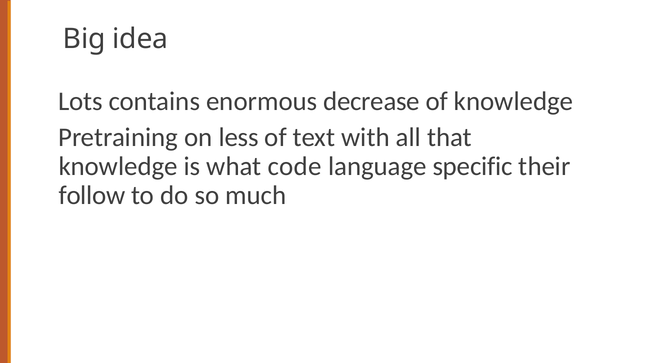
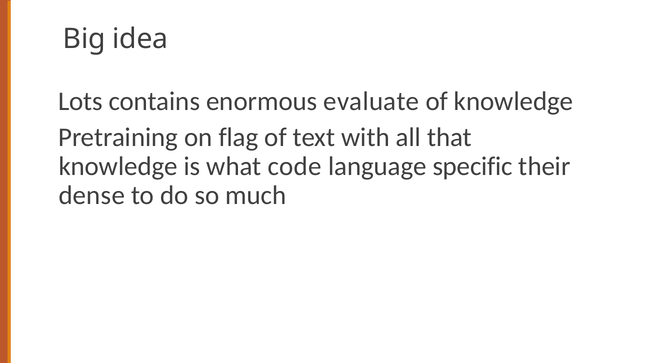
decrease: decrease -> evaluate
less: less -> flag
follow: follow -> dense
